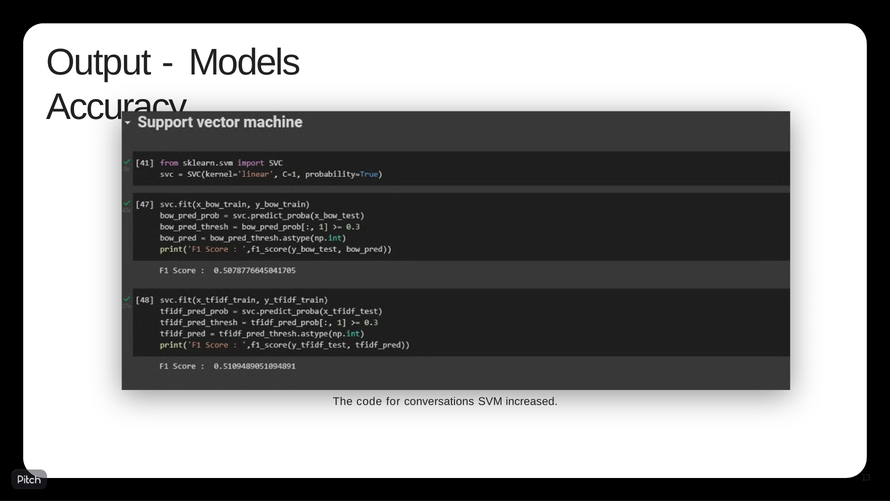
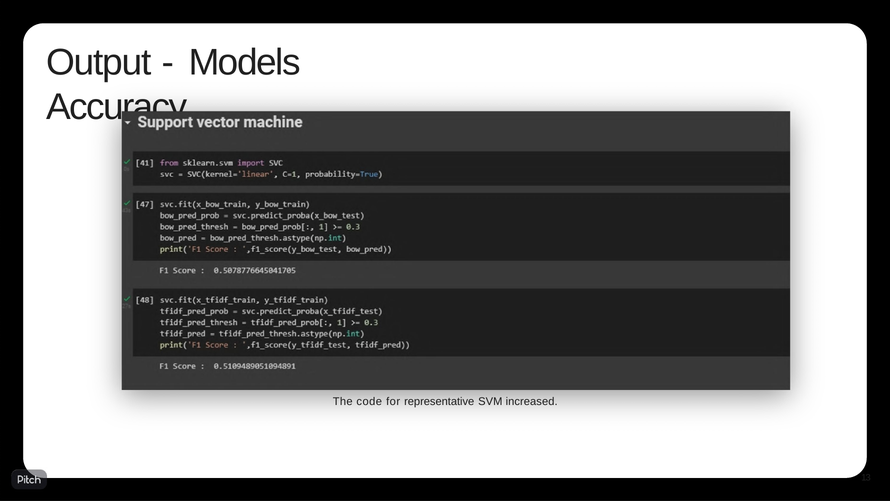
conversations: conversations -> representative
